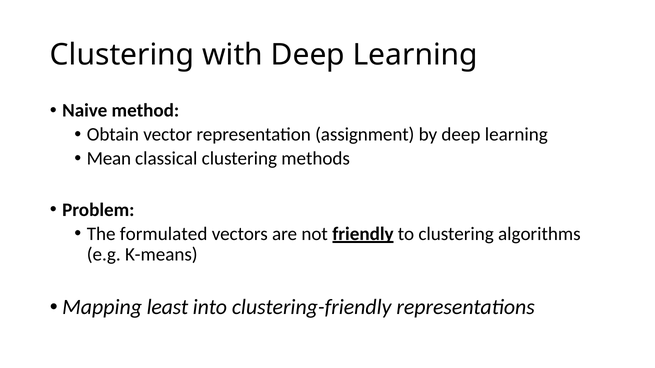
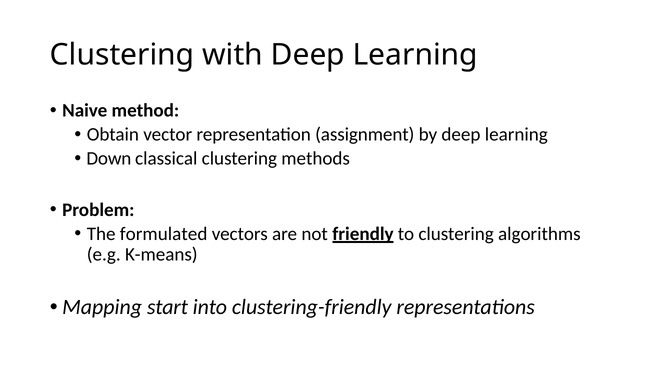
Mean: Mean -> Down
least: least -> start
